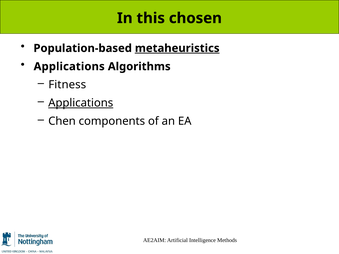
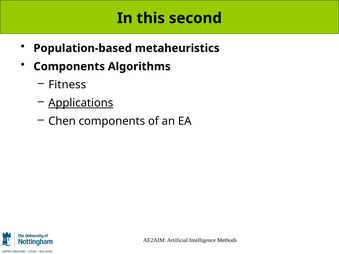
chosen: chosen -> second
metaheuristics underline: present -> none
Applications at (69, 67): Applications -> Components
